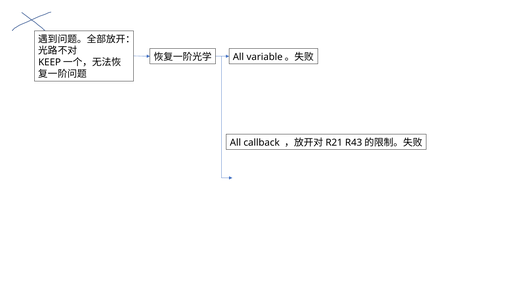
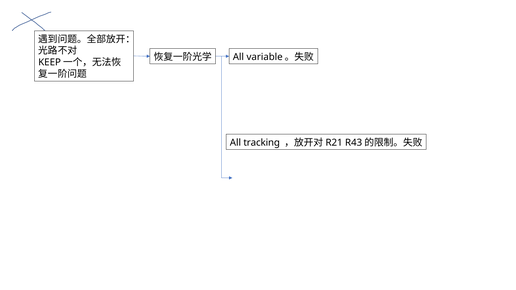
callback: callback -> tracking
